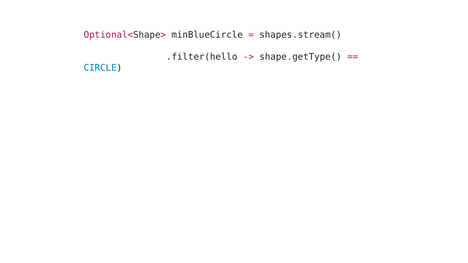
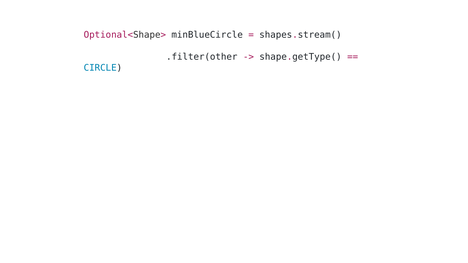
.filter(hello: .filter(hello -> .filter(other
